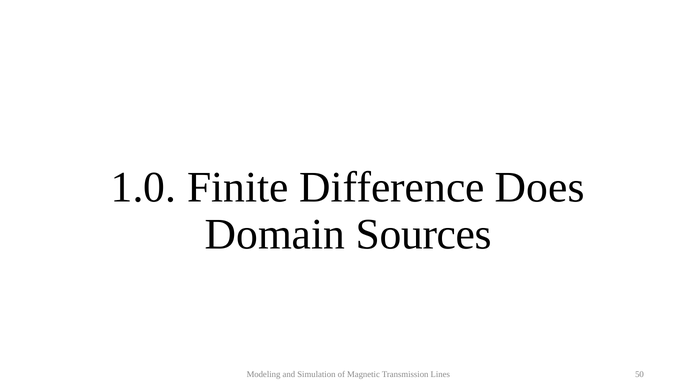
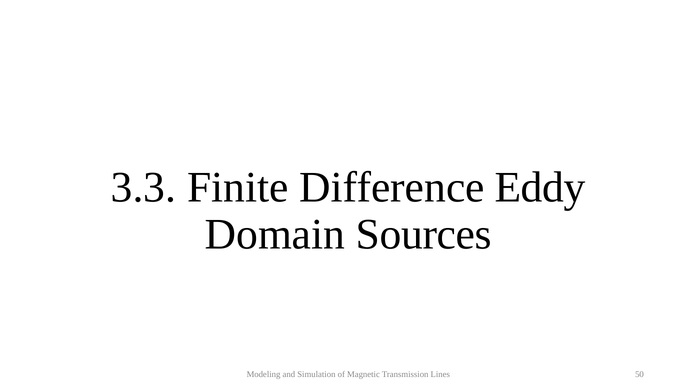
1.0: 1.0 -> 3.3
Does: Does -> Eddy
